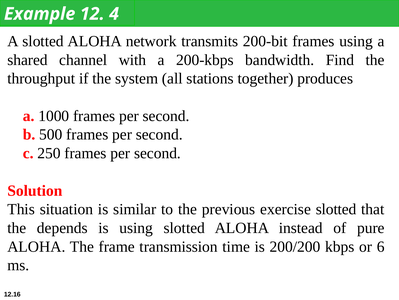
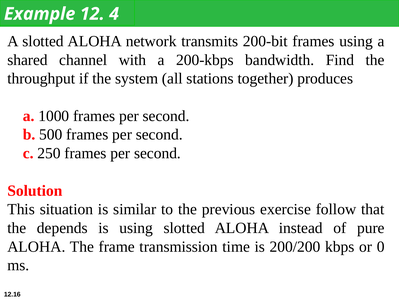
exercise slotted: slotted -> follow
6: 6 -> 0
